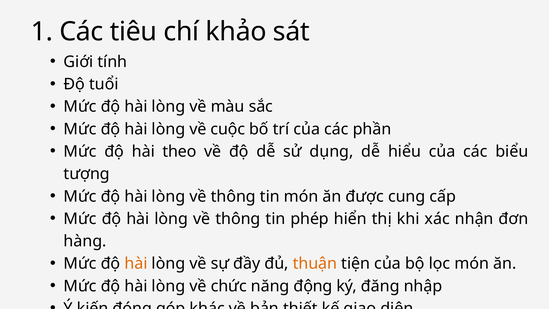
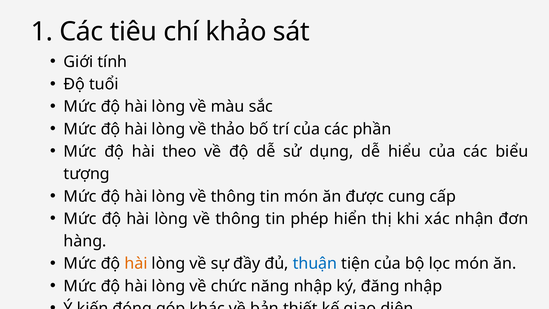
cuộc: cuộc -> thảo
thuận colour: orange -> blue
năng động: động -> nhập
